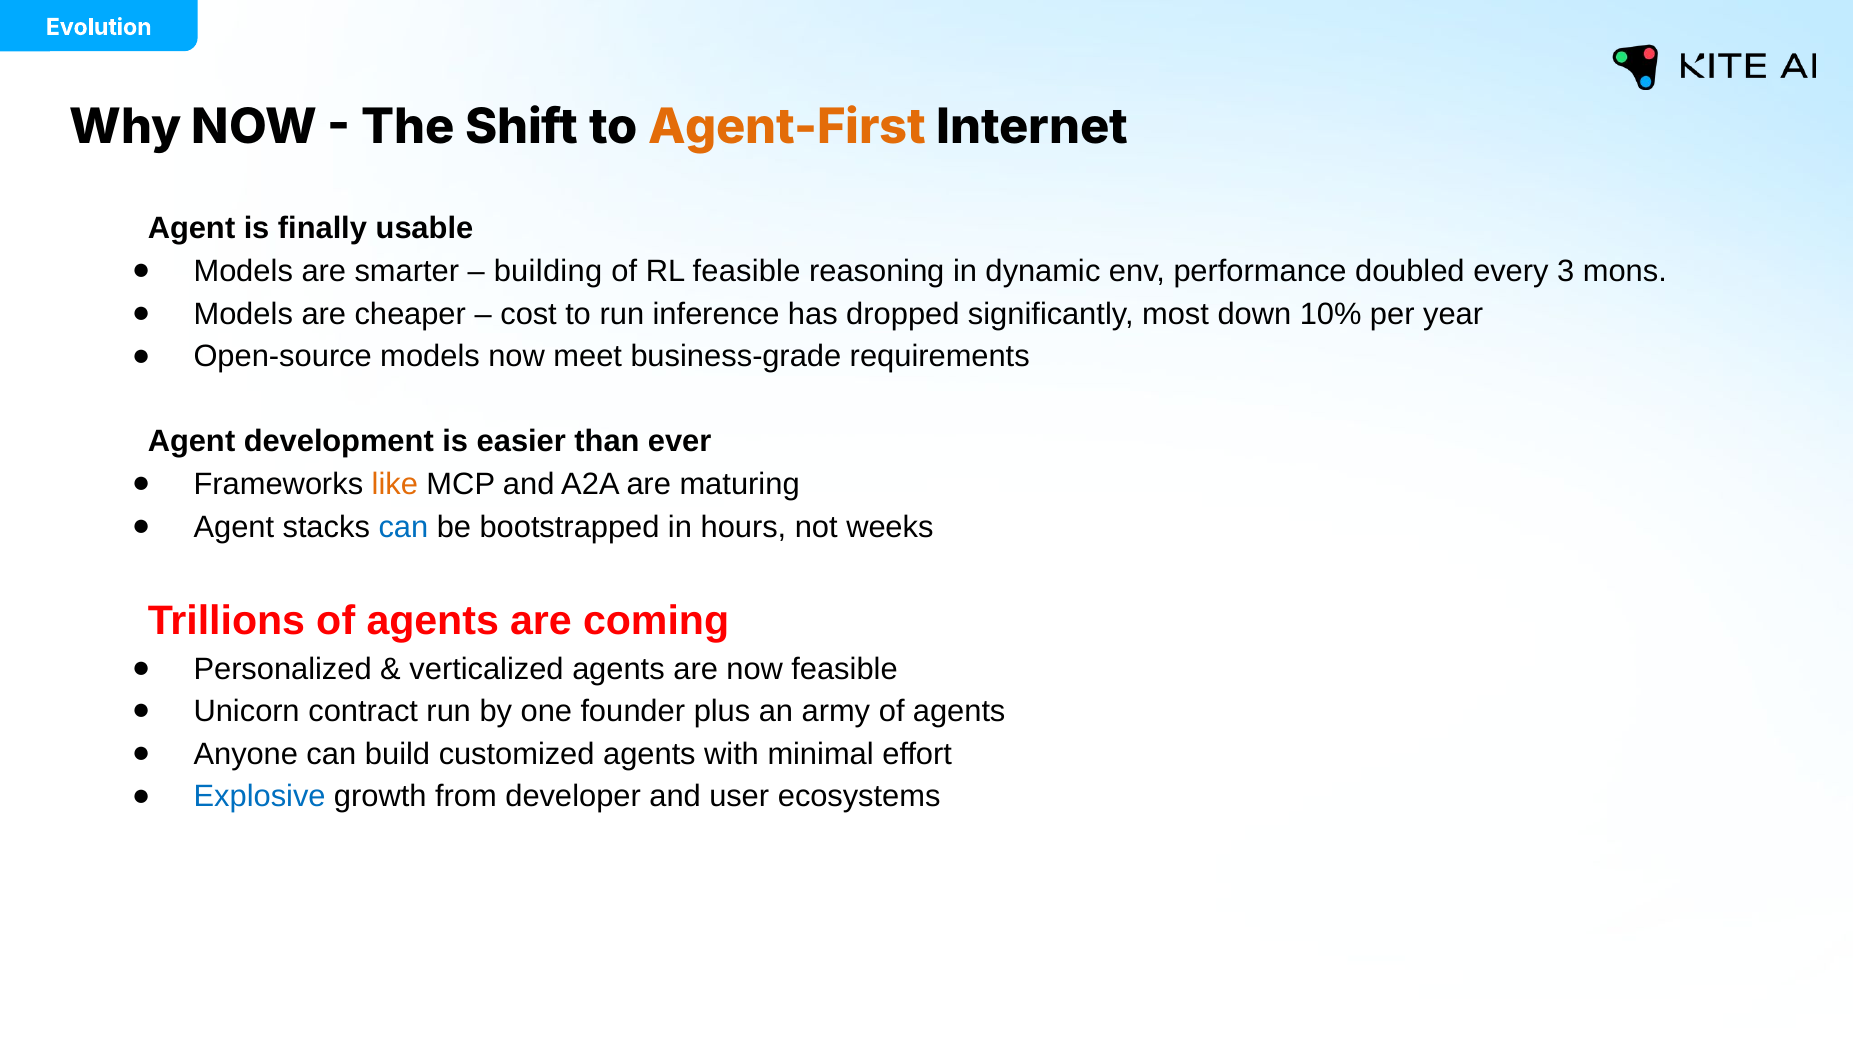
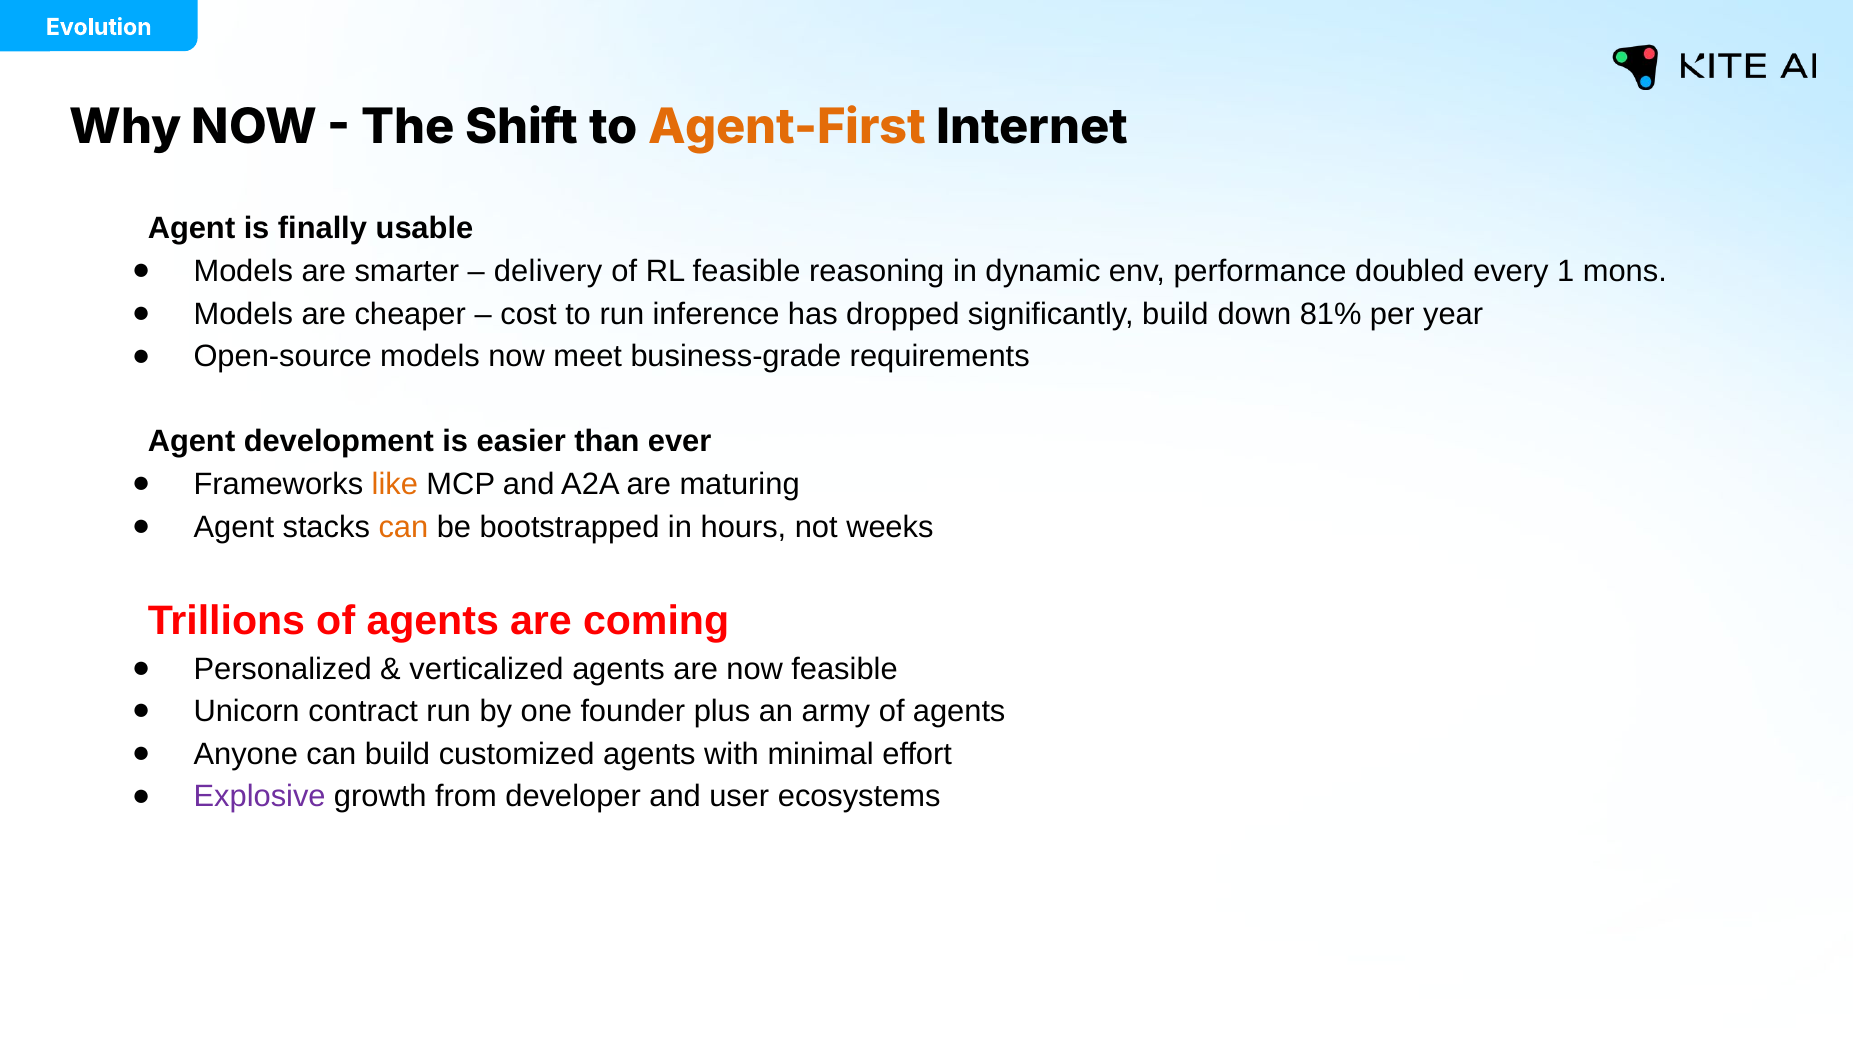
building: building -> delivery
3: 3 -> 1
significantly most: most -> build
10%: 10% -> 81%
can at (403, 527) colour: blue -> orange
Explosive colour: blue -> purple
